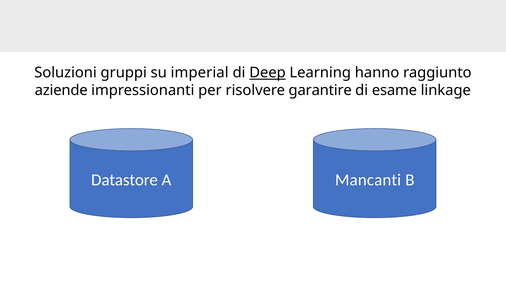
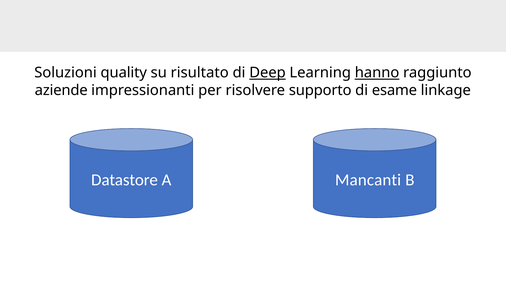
gruppi: gruppi -> quality
imperial: imperial -> risultato
hanno underline: none -> present
garantire: garantire -> supporto
